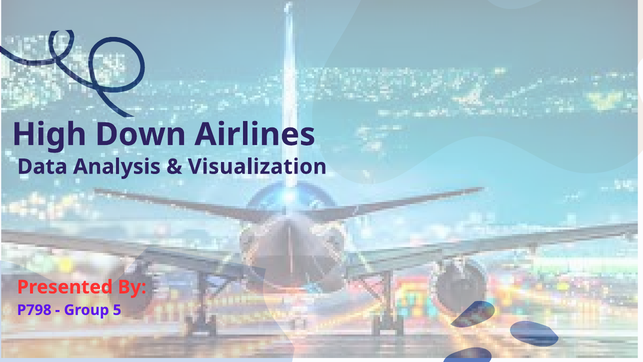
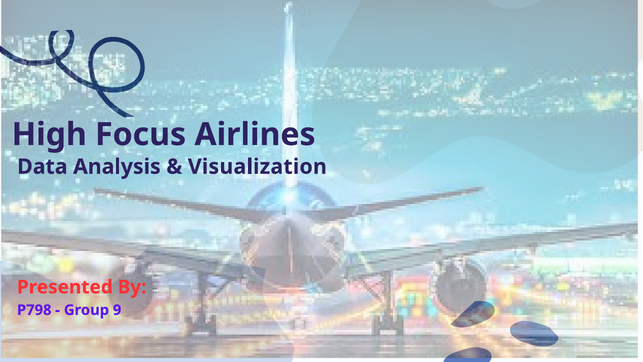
Down: Down -> Focus
5: 5 -> 9
